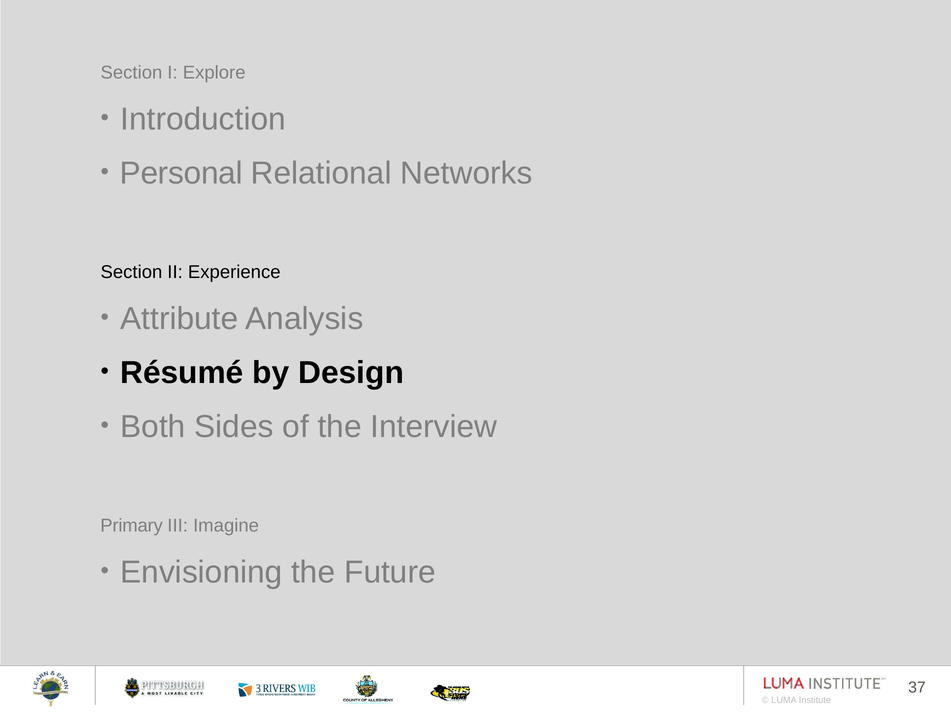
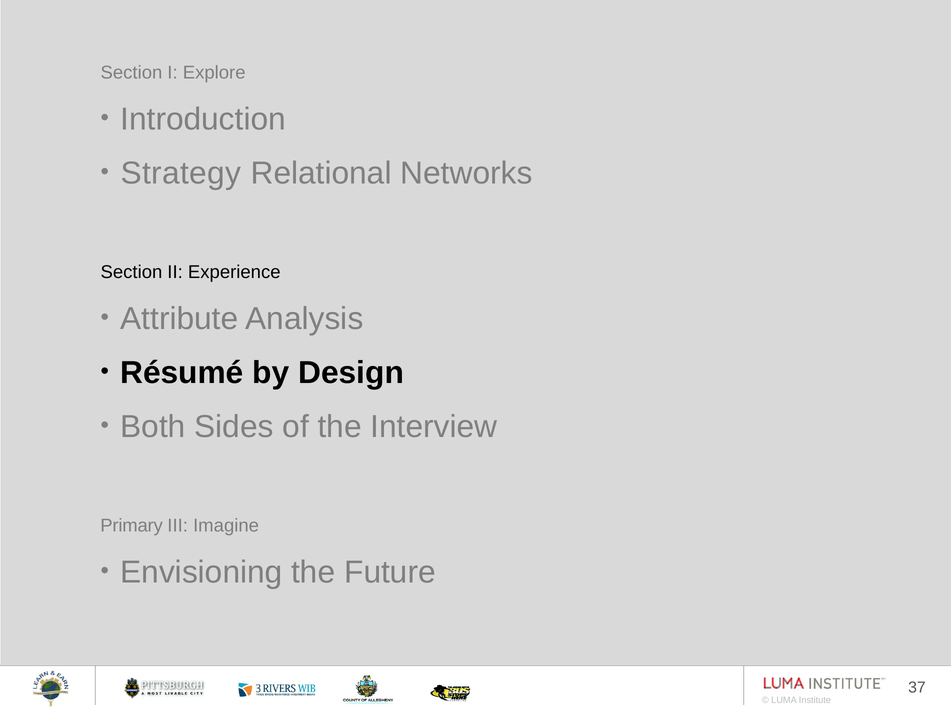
Personal: Personal -> Strategy
